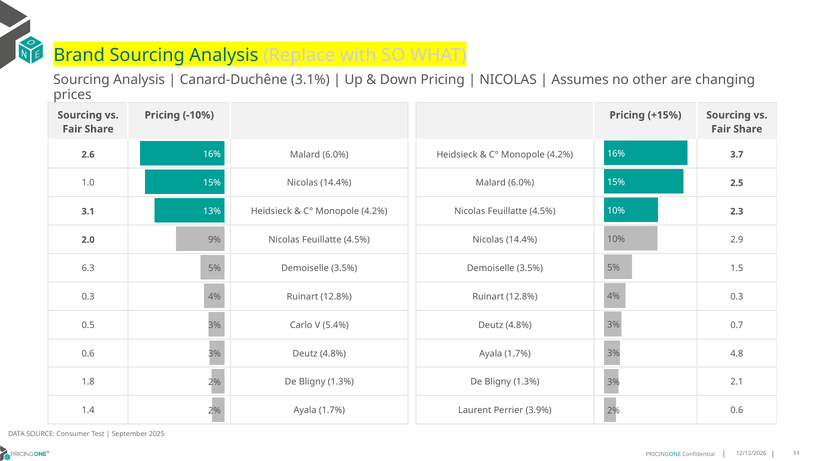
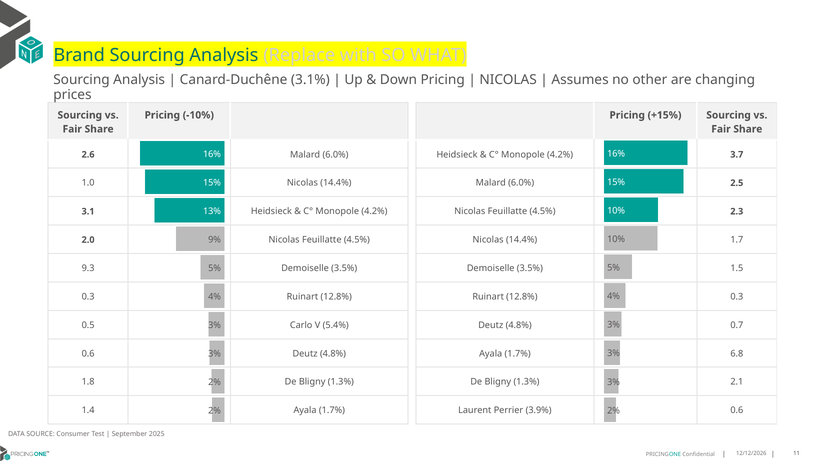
2.9: 2.9 -> 1.7
6.3: 6.3 -> 9.3
4.8: 4.8 -> 6.8
